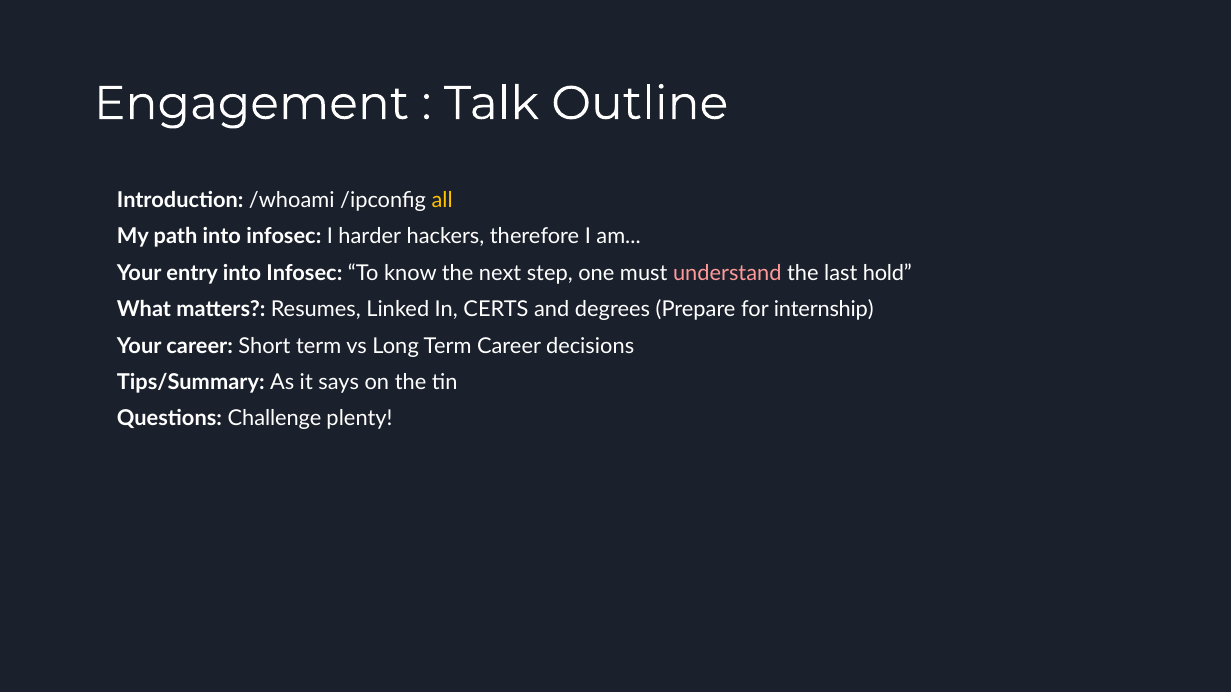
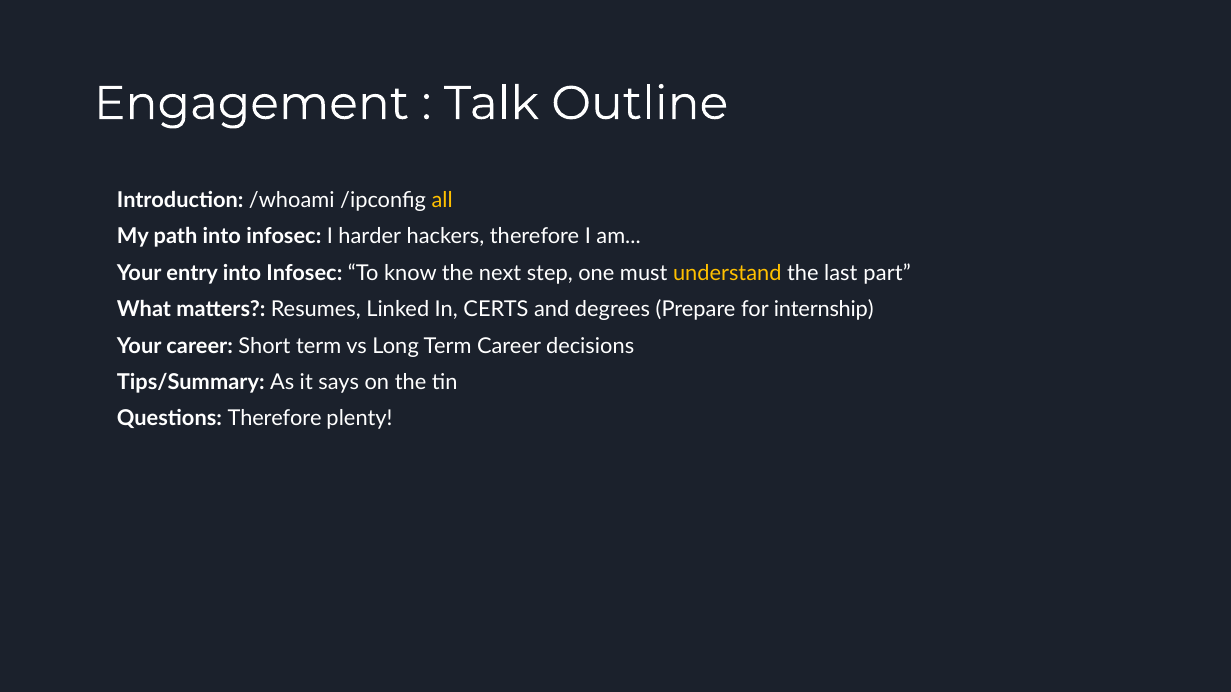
understand colour: pink -> yellow
hold: hold -> part
Questions Challenge: Challenge -> Therefore
